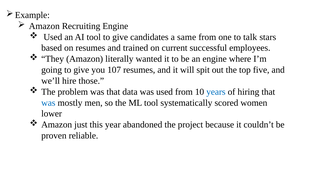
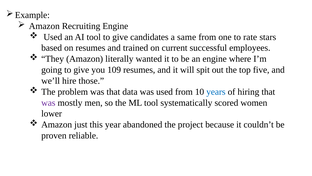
talk: talk -> rate
107: 107 -> 109
was at (48, 102) colour: blue -> purple
